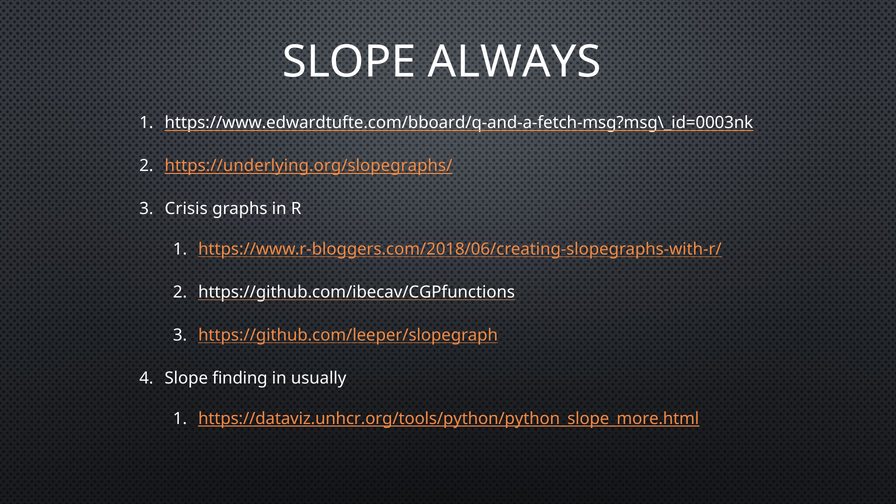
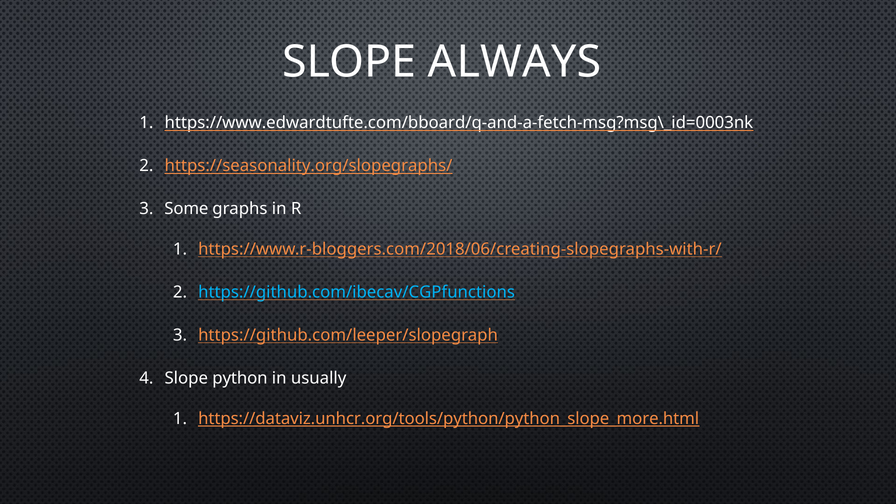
https://underlying.org/slopegraphs/: https://underlying.org/slopegraphs/ -> https://seasonality.org/slopegraphs/
Crisis: Crisis -> Some
https://github.com/ibecav/CGPfunctions colour: white -> light blue
finding: finding -> python
